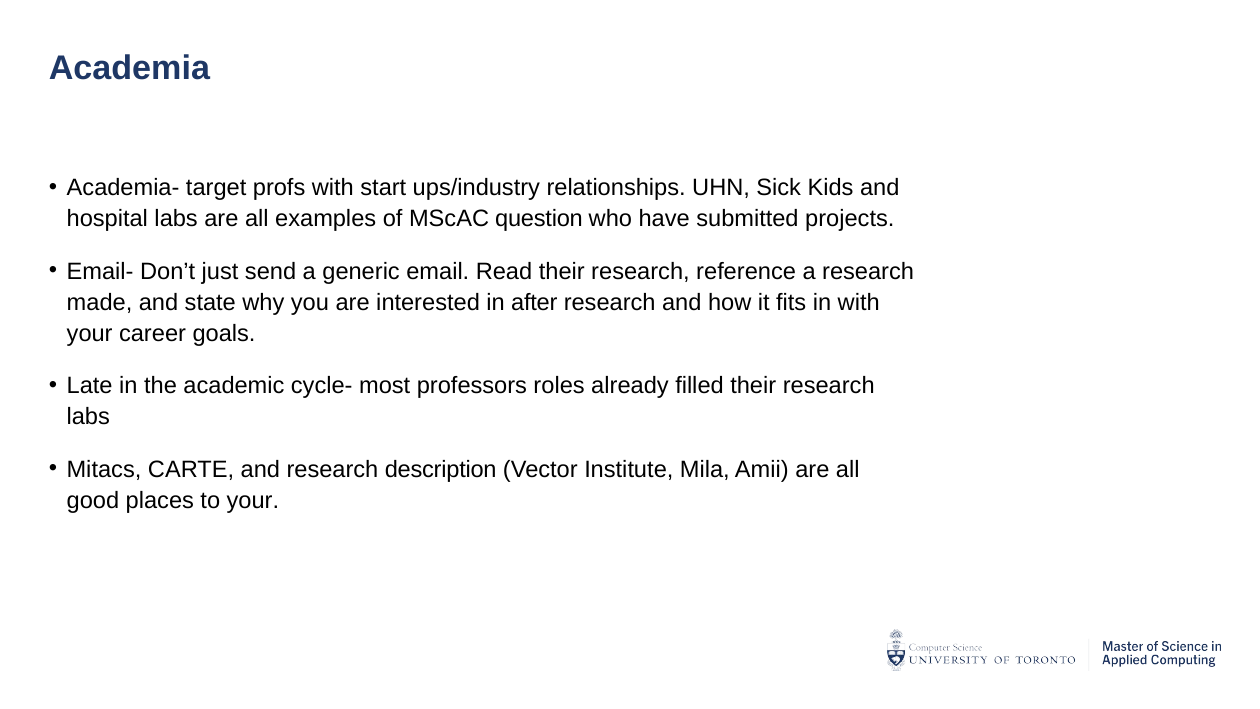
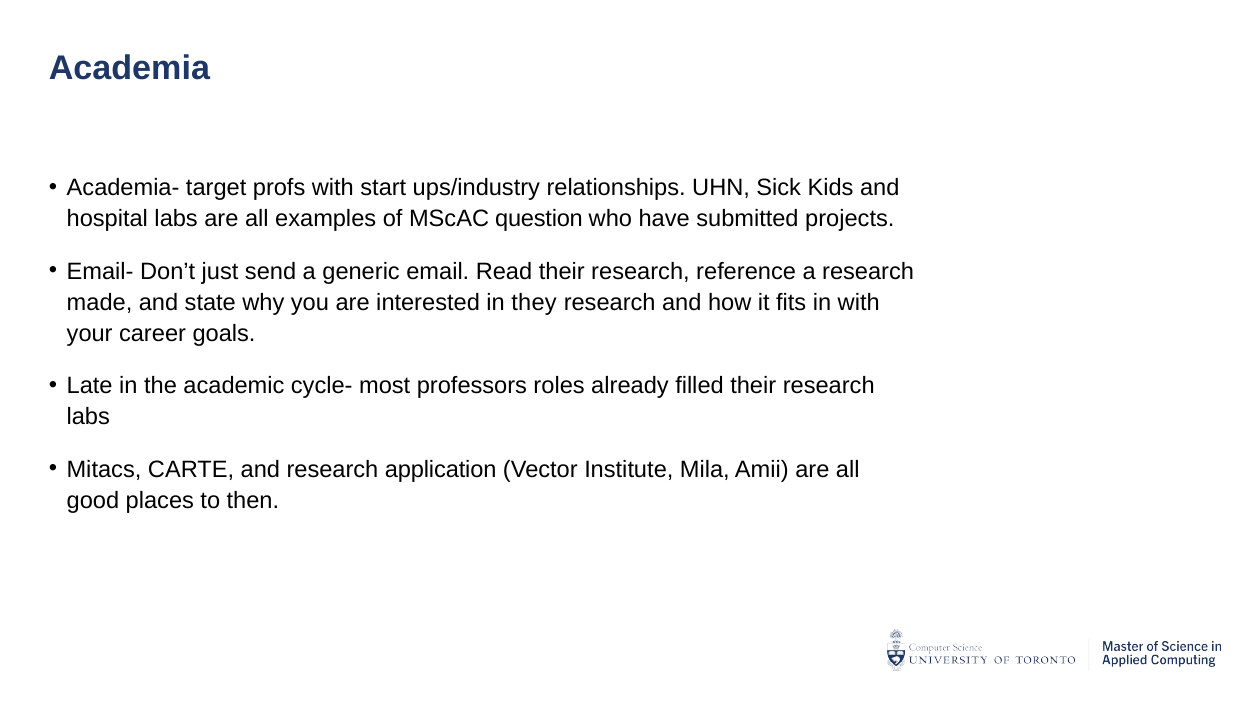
after: after -> they
description: description -> application
to your: your -> then
